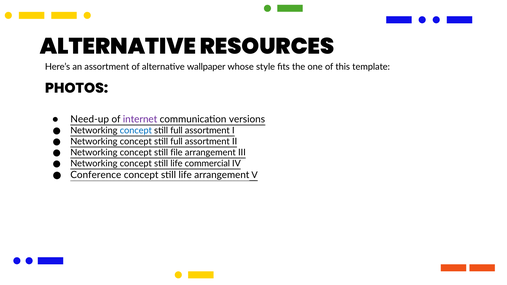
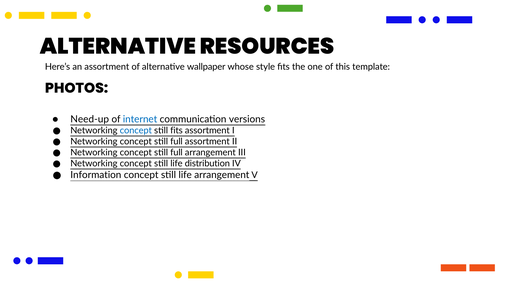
internet colour: purple -> blue
full at (176, 131): full -> fits
file at (176, 153): file -> full
commercial: commercial -> distribution
Conference: Conference -> Information
